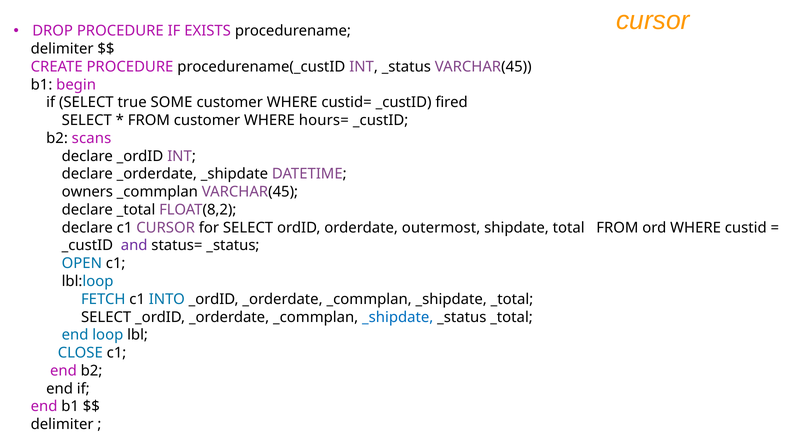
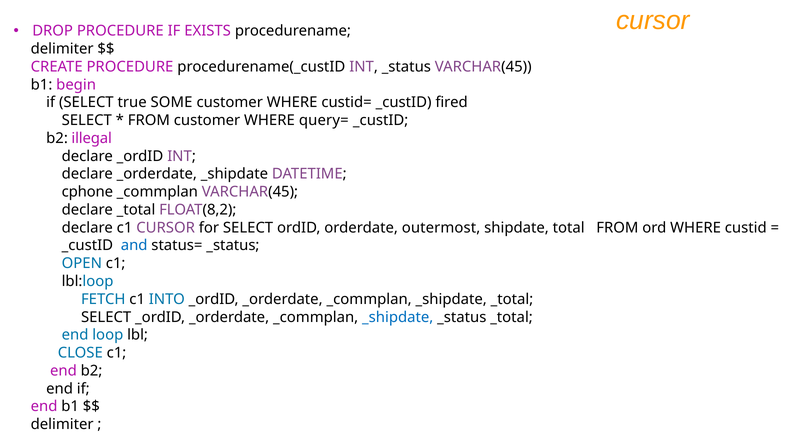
hours=: hours= -> query=
scans: scans -> illegal
owners: owners -> cphone
and colour: purple -> blue
